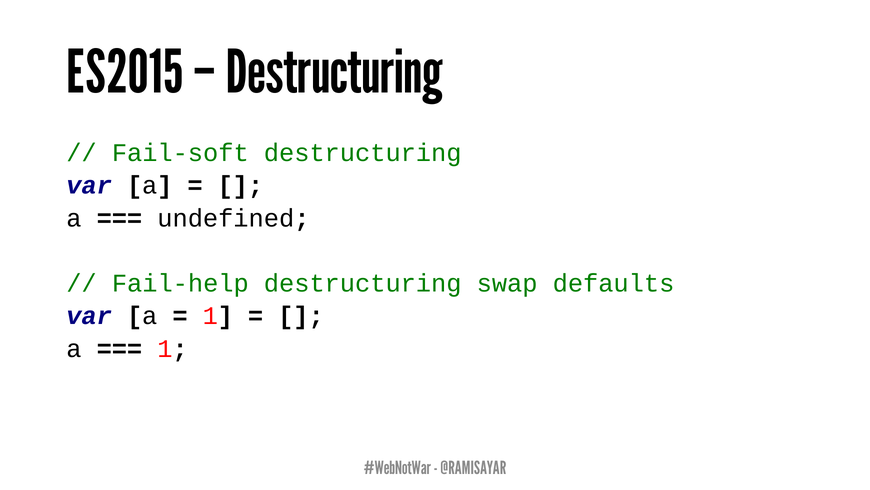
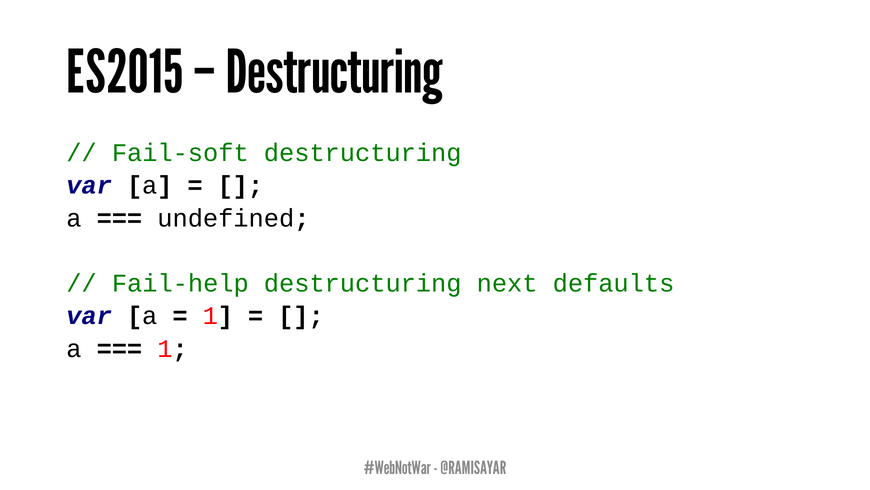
swap: swap -> next
